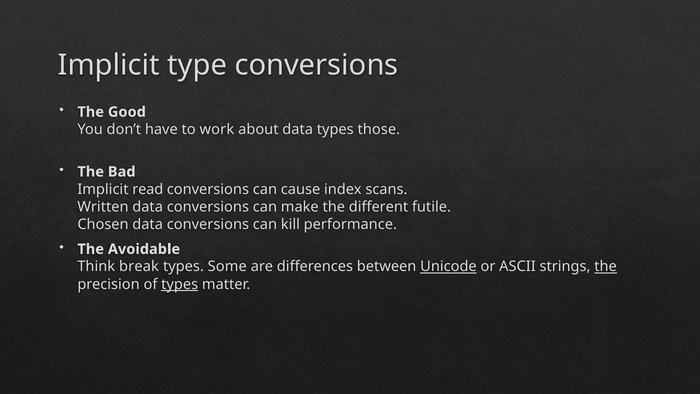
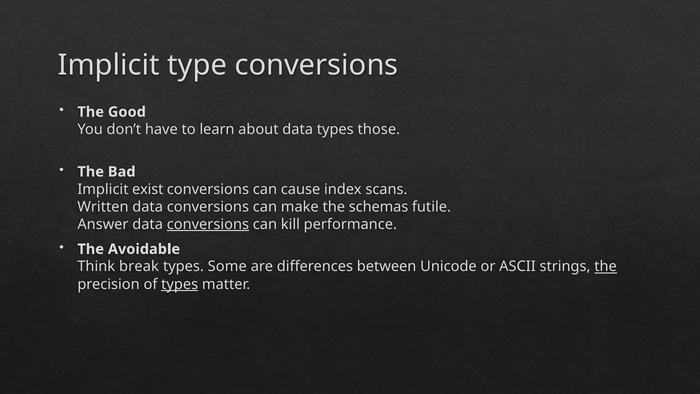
work: work -> learn
read: read -> exist
different: different -> schemas
Chosen: Chosen -> Answer
conversions at (208, 224) underline: none -> present
Unicode underline: present -> none
